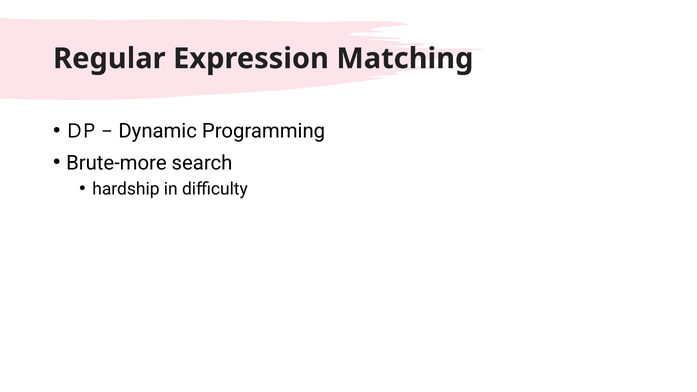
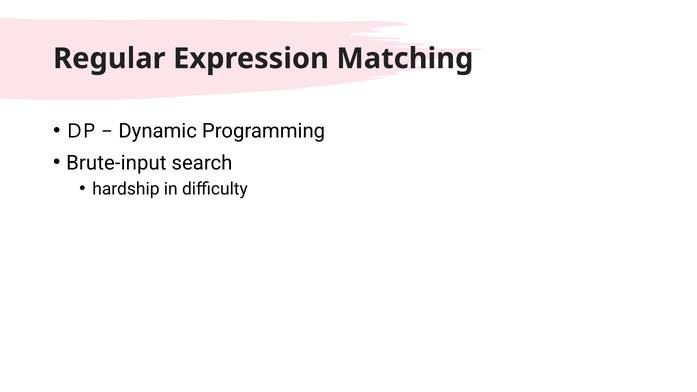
Brute-more: Brute-more -> Brute-input
